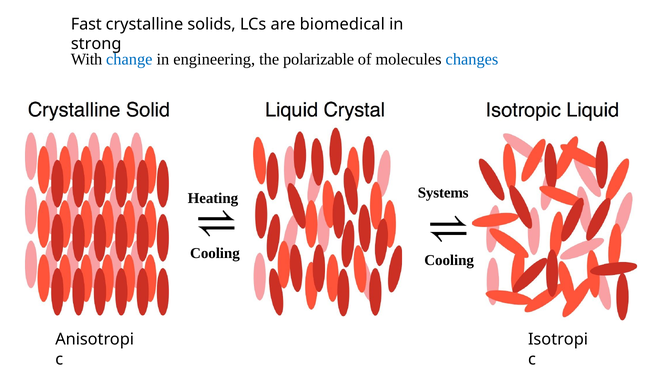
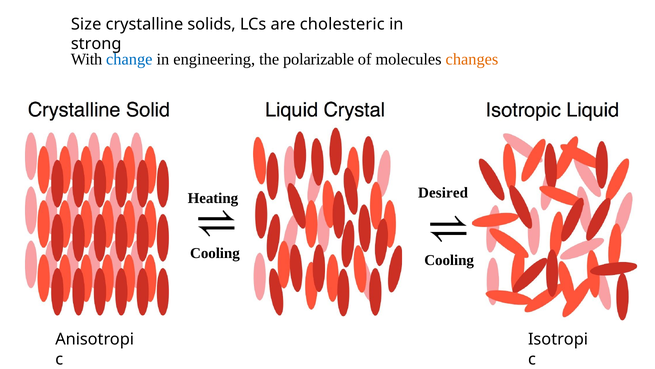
Fast: Fast -> Size
biomedical: biomedical -> cholesteric
changes colour: blue -> orange
Systems: Systems -> Desired
